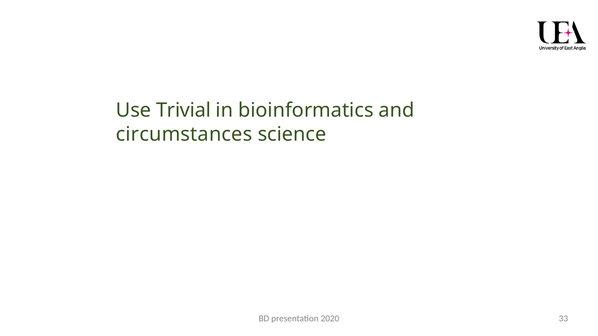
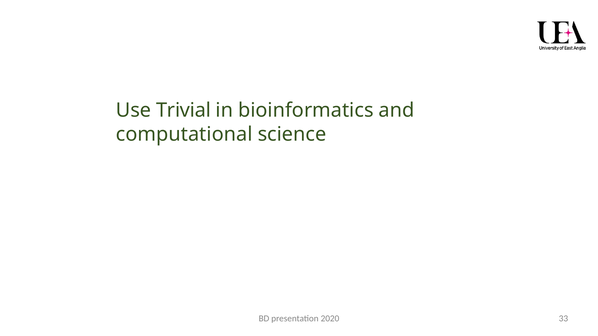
circumstances: circumstances -> computational
